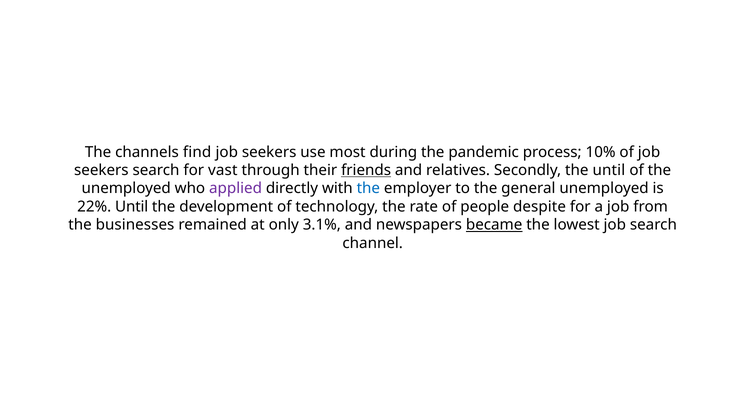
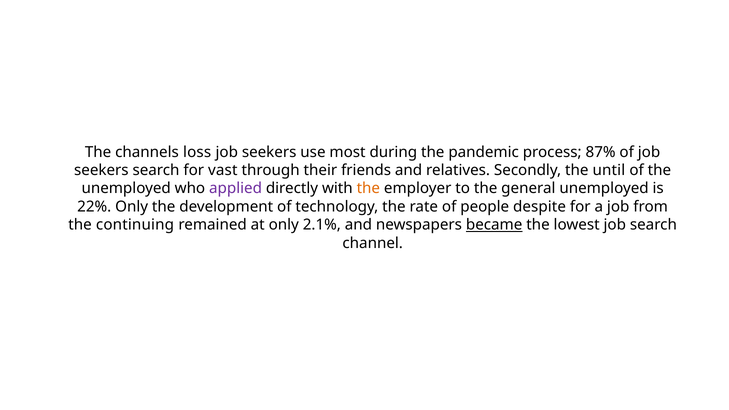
find: find -> loss
10%: 10% -> 87%
friends underline: present -> none
the at (368, 188) colour: blue -> orange
22% Until: Until -> Only
businesses: businesses -> continuing
3.1%: 3.1% -> 2.1%
